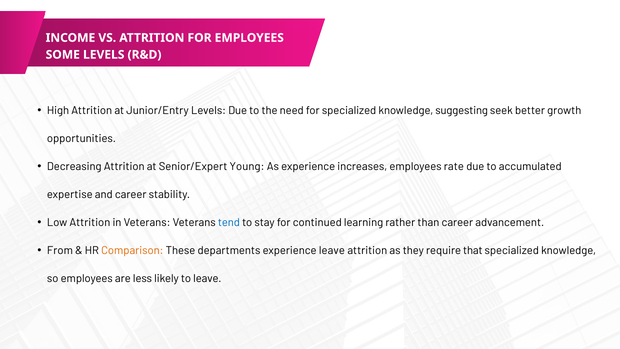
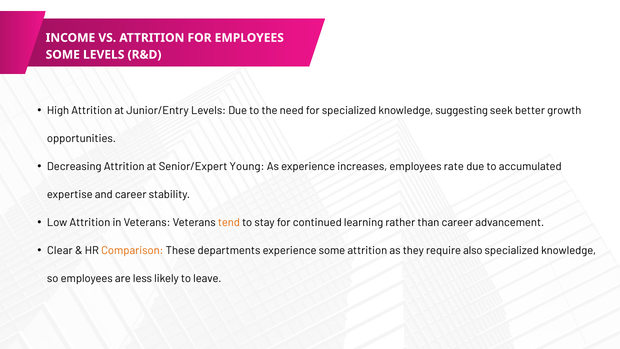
tend colour: blue -> orange
From: From -> Clear
experience leave: leave -> some
that: that -> also
